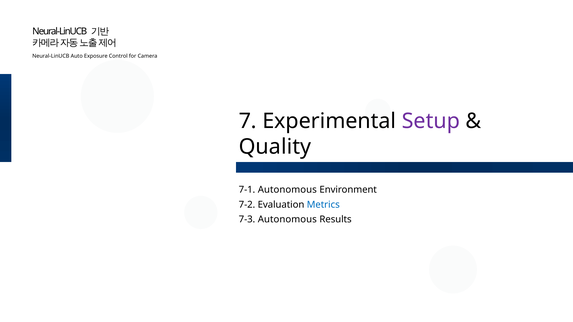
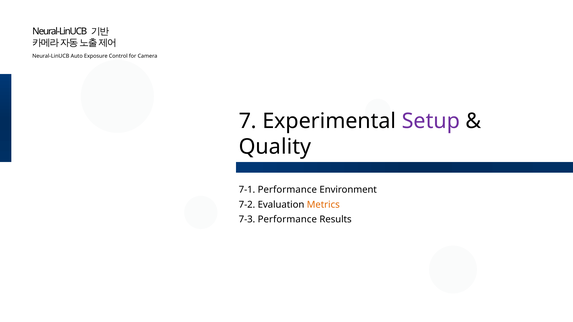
7-1 Autonomous: Autonomous -> Performance
Metrics colour: blue -> orange
7-3 Autonomous: Autonomous -> Performance
